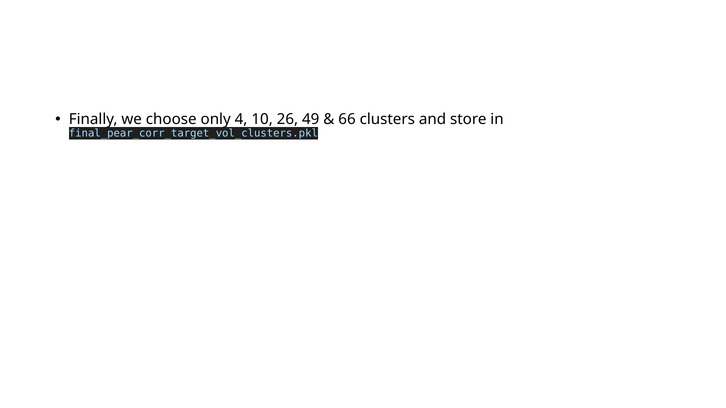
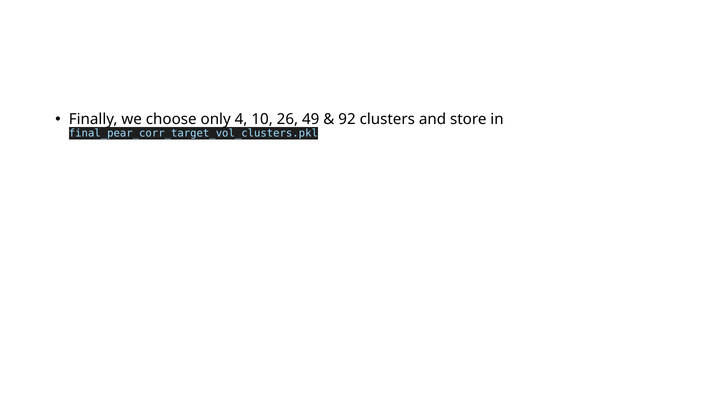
66: 66 -> 92
